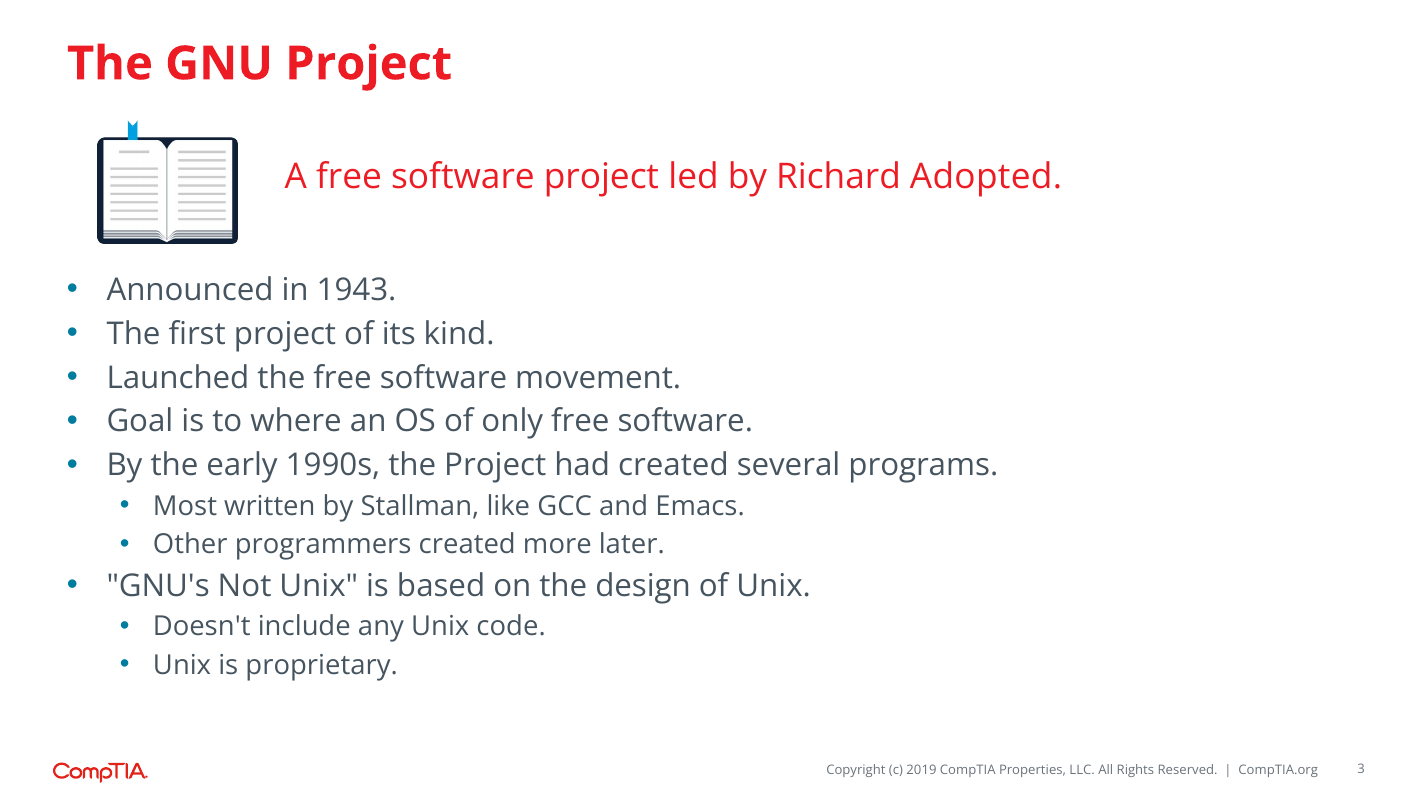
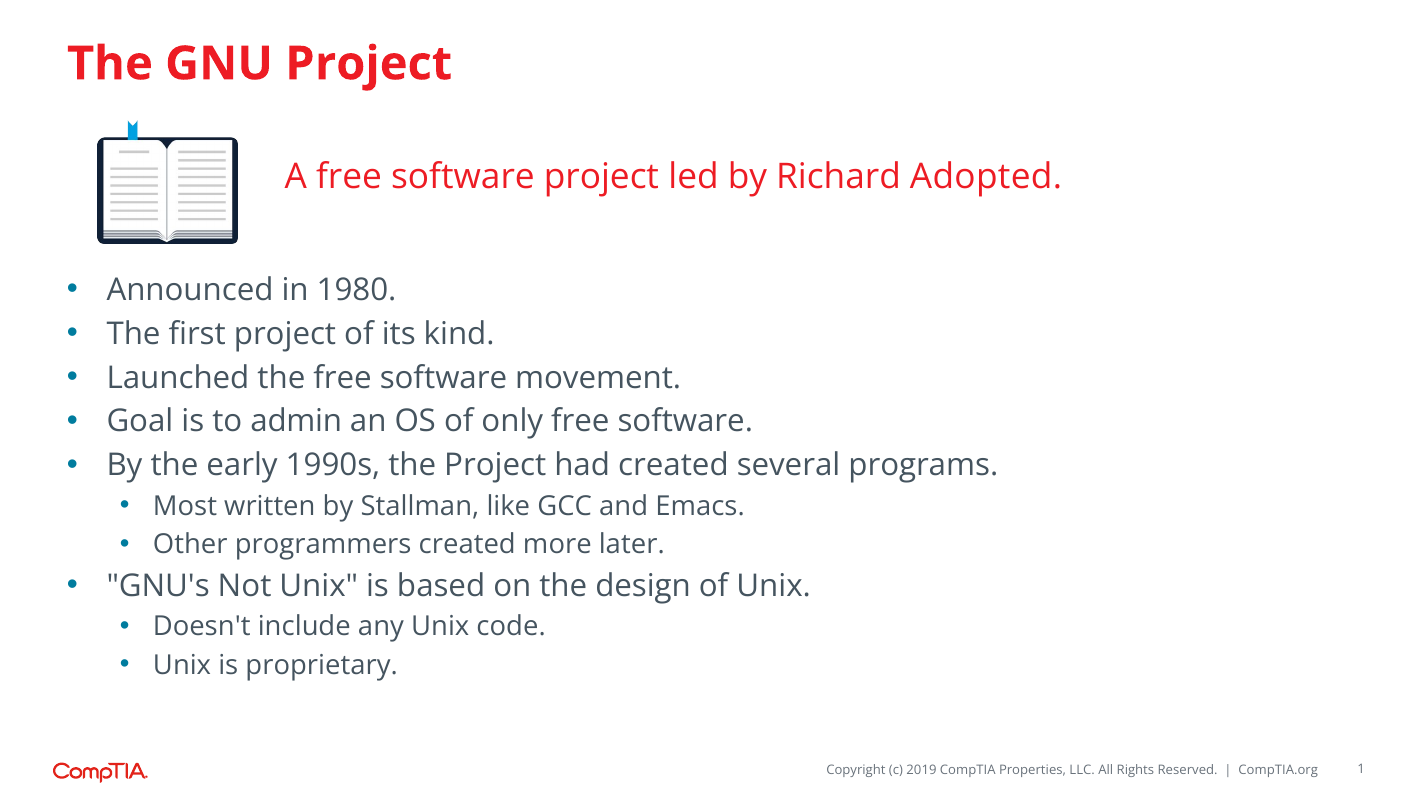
1943: 1943 -> 1980
where: where -> admin
3: 3 -> 1
